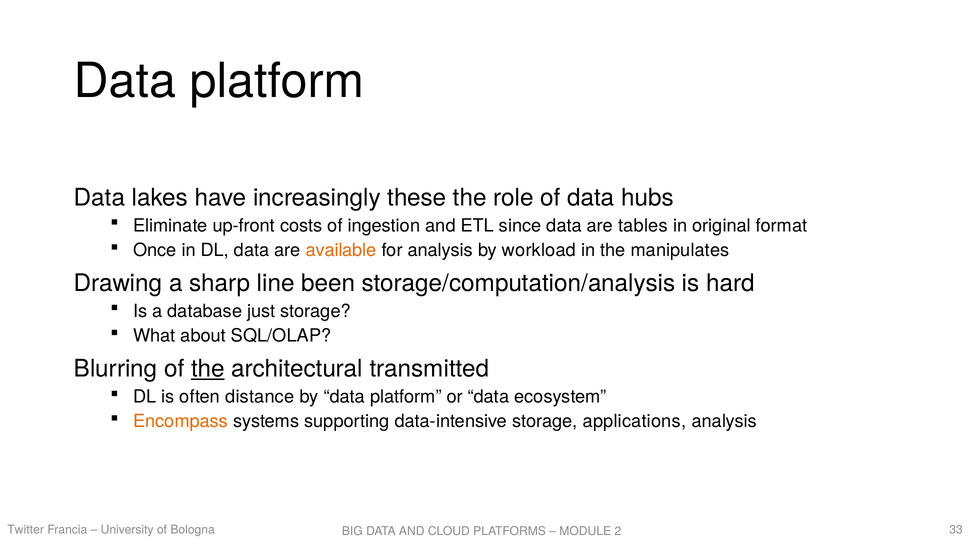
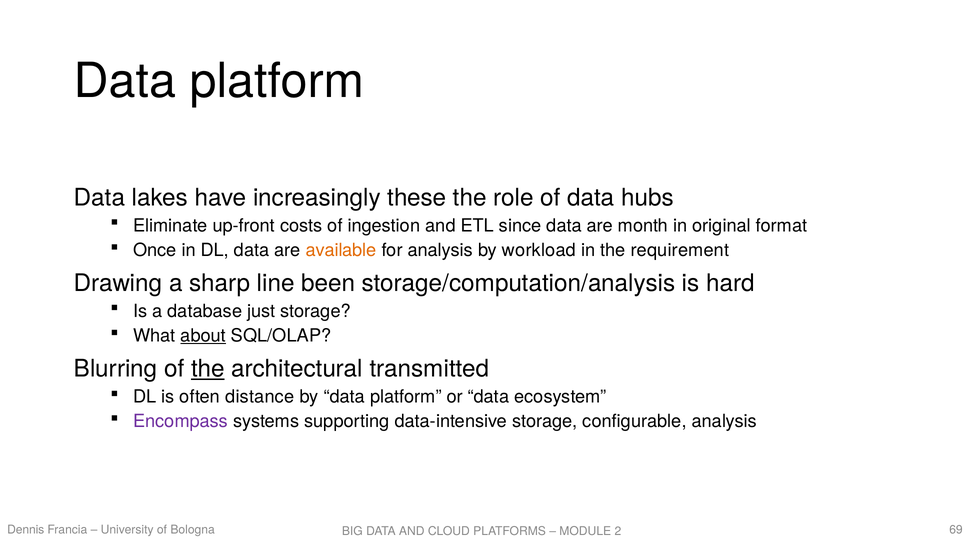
tables: tables -> month
manipulates: manipulates -> requirement
about underline: none -> present
Encompass colour: orange -> purple
applications: applications -> configurable
Twitter: Twitter -> Dennis
33: 33 -> 69
